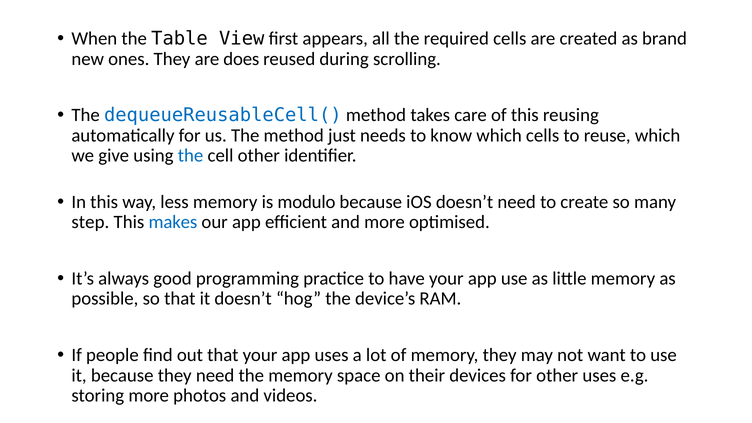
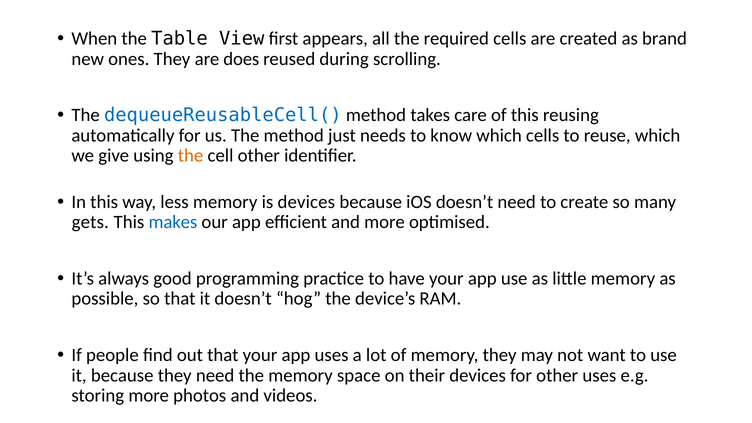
the at (191, 156) colour: blue -> orange
is modulo: modulo -> devices
step: step -> gets
